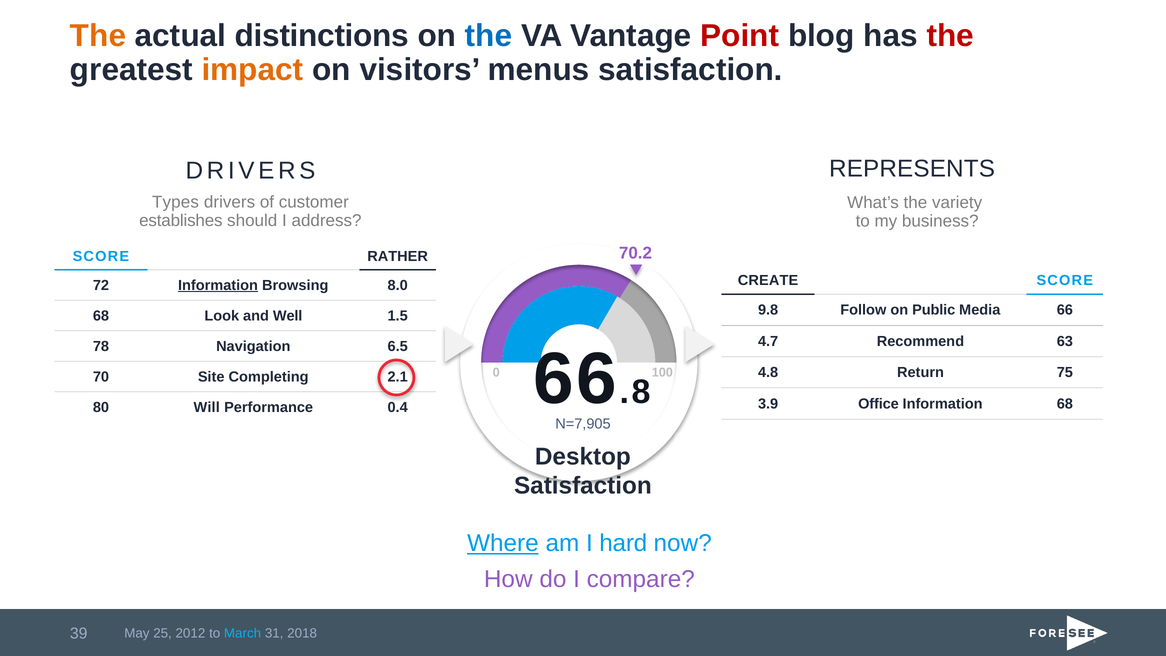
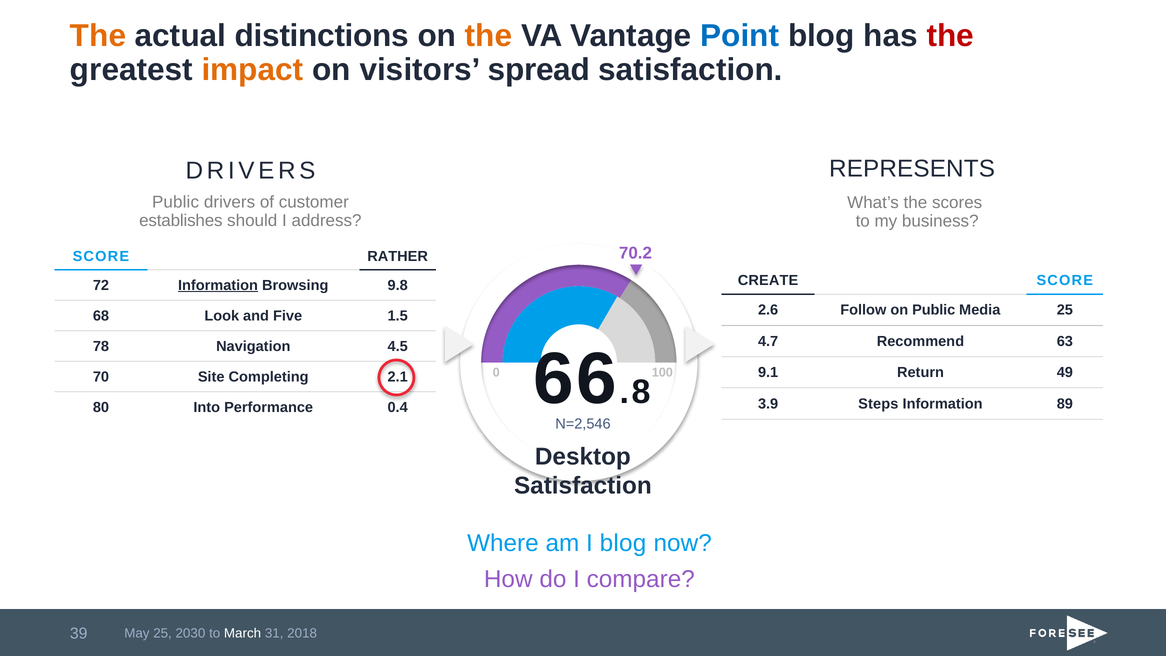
the at (489, 36) colour: blue -> orange
Point colour: red -> blue
menus: menus -> spread
Types at (176, 202): Types -> Public
variety: variety -> scores
8.0: 8.0 -> 9.8
9.8: 9.8 -> 2.6
Media 66: 66 -> 25
Well: Well -> Five
6.5: 6.5 -> 4.5
4.8: 4.8 -> 9.1
75: 75 -> 49
Office: Office -> Steps
Information 68: 68 -> 89
Will: Will -> Into
N=7,905: N=7,905 -> N=2,546
Where underline: present -> none
I hard: hard -> blog
2012: 2012 -> 2030
March colour: light blue -> white
